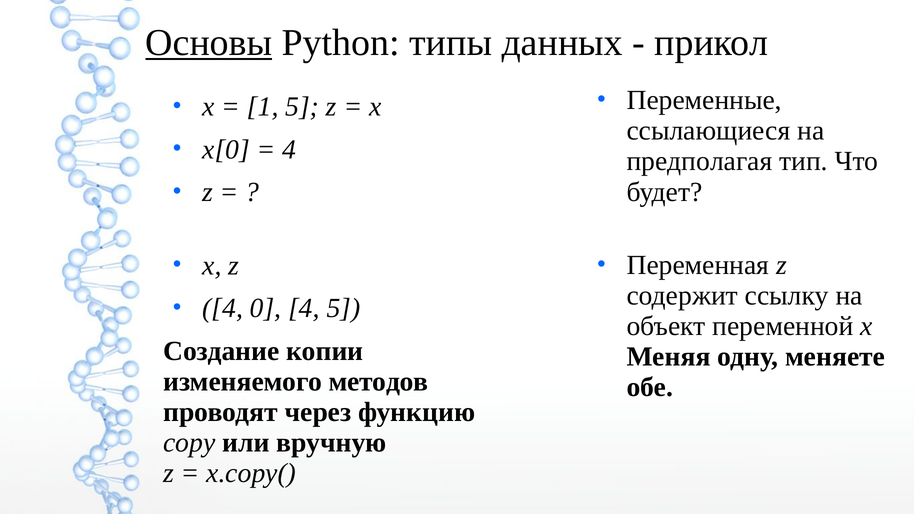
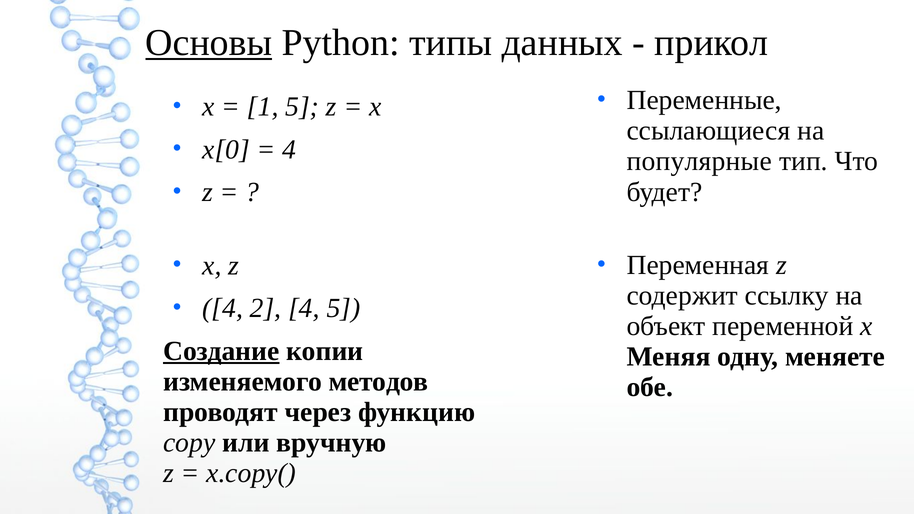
предполагая: предполагая -> популярные
0: 0 -> 2
Создание underline: none -> present
